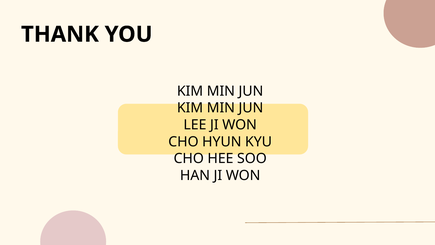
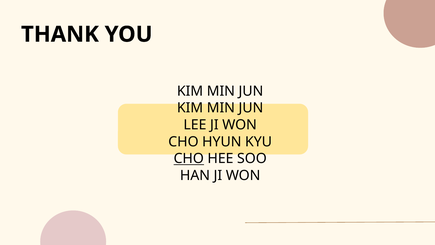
CHO at (189, 158) underline: none -> present
